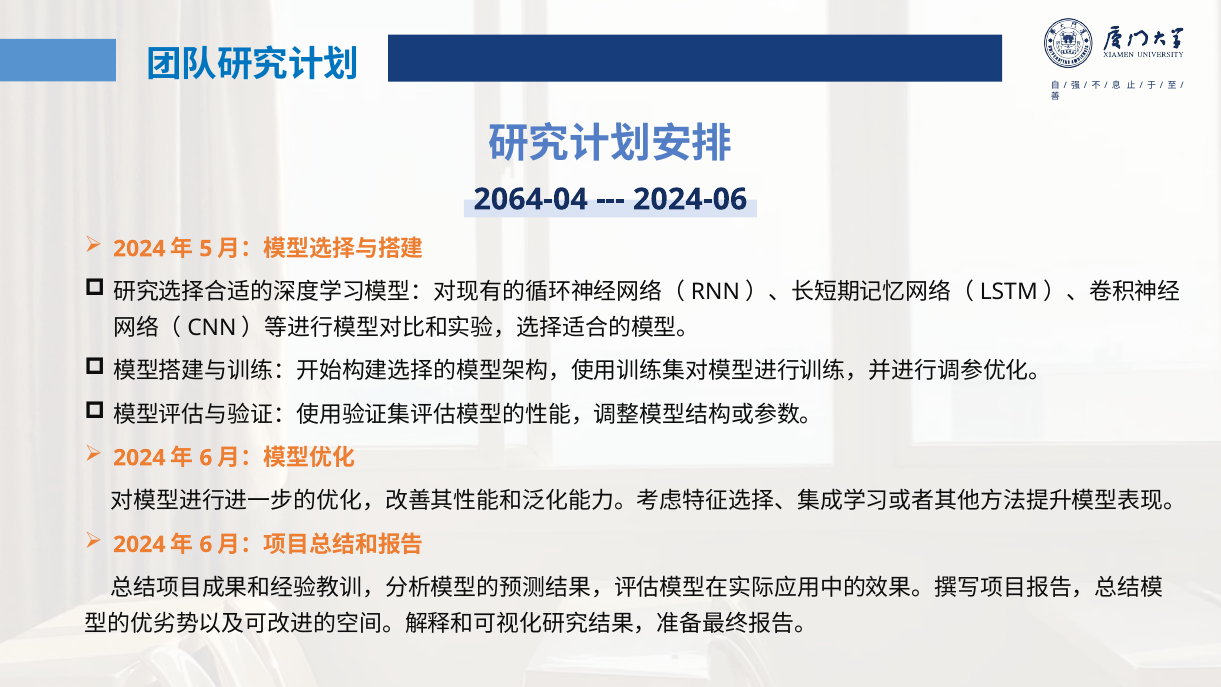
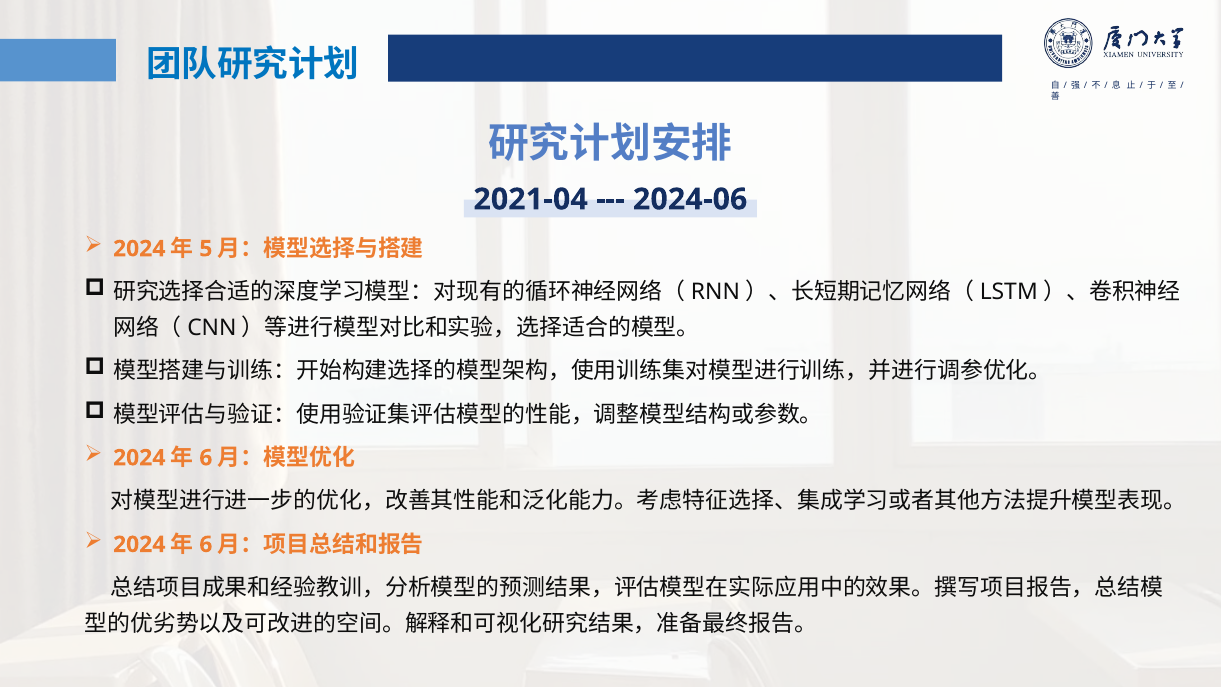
2064-04: 2064-04 -> 2021-04
